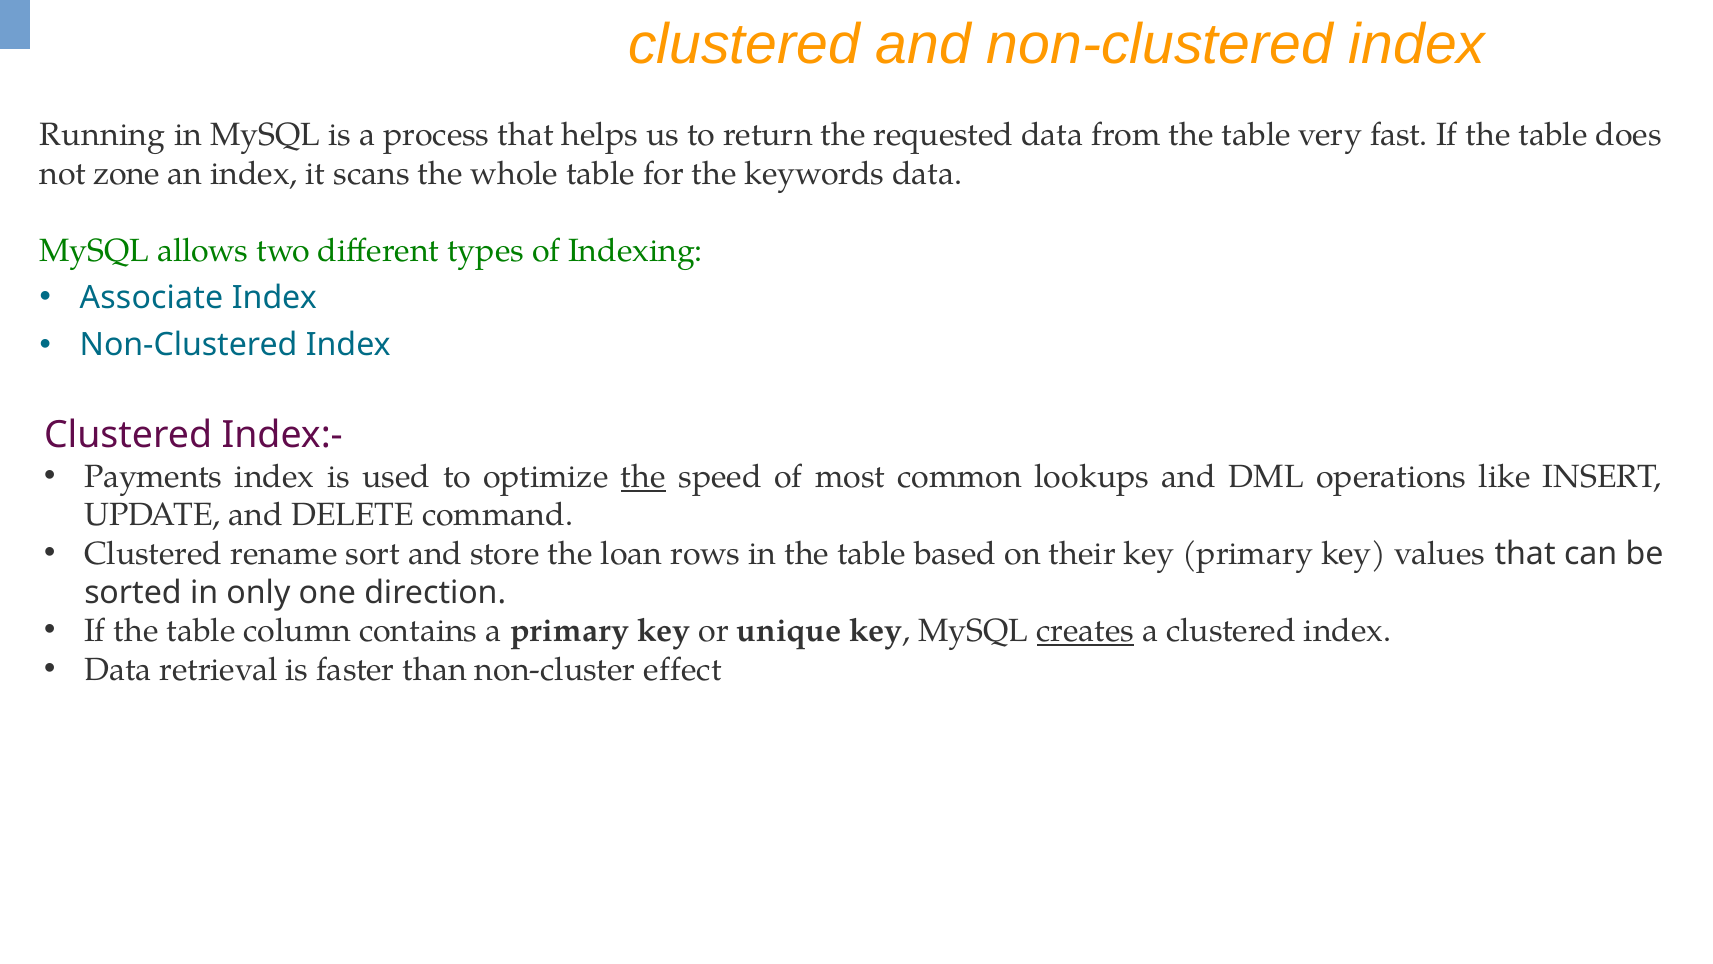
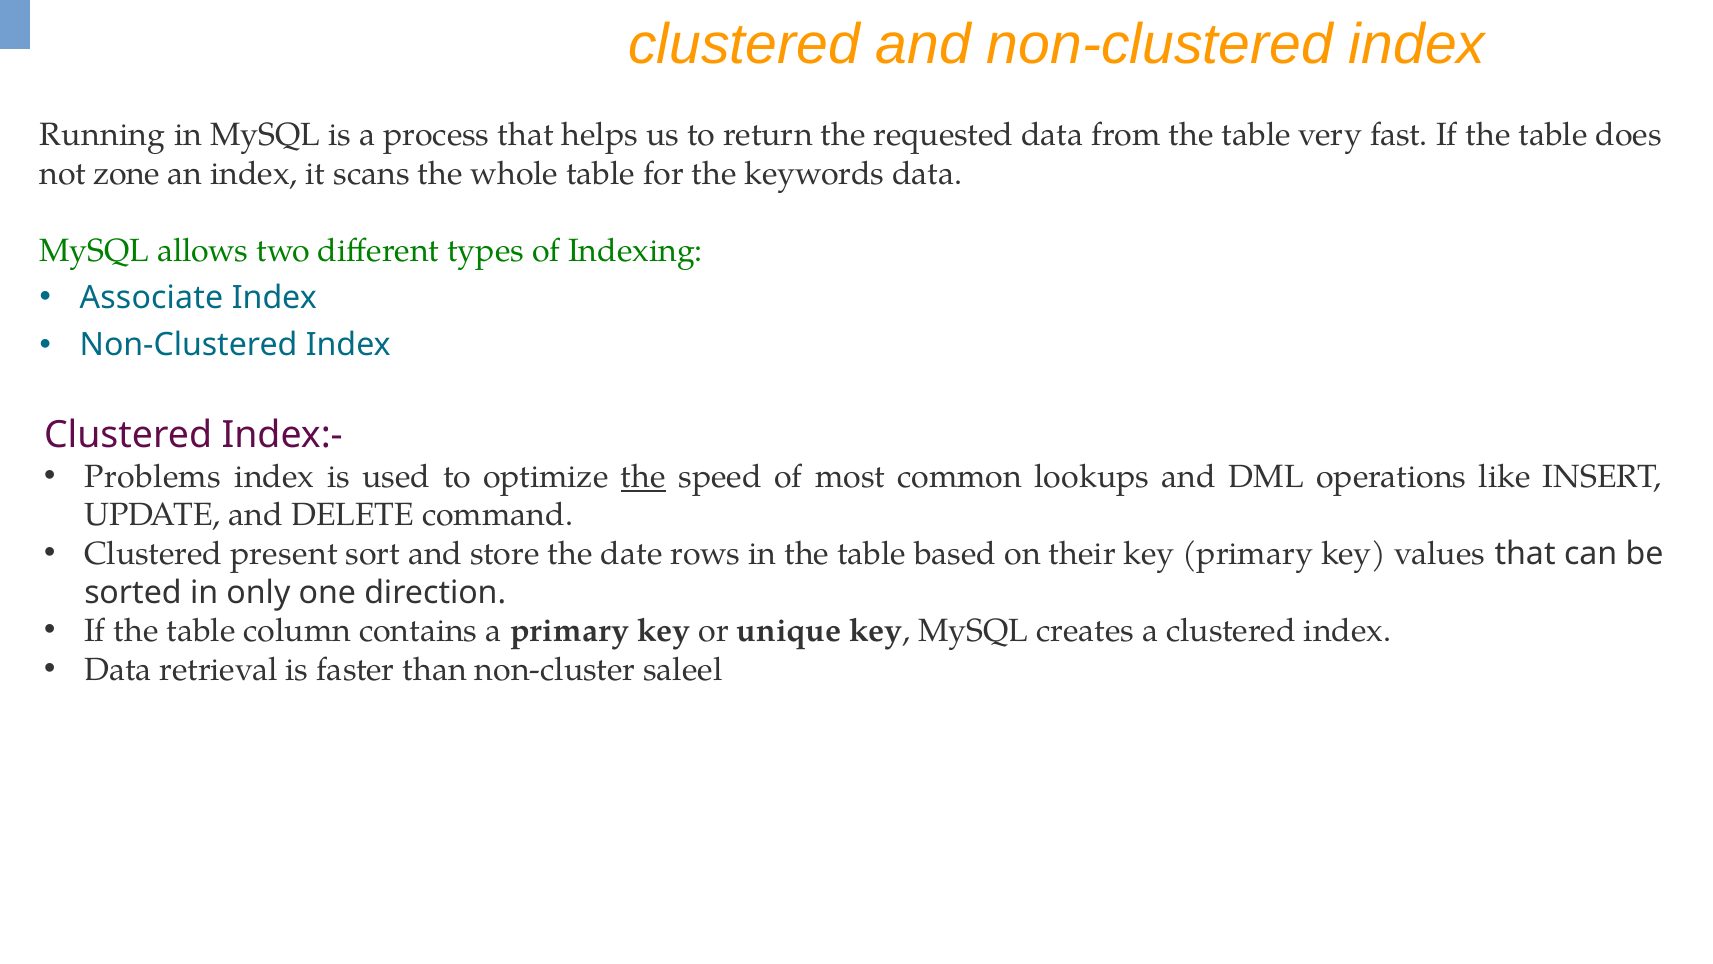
Payments: Payments -> Problems
rename: rename -> present
loan: loan -> date
creates underline: present -> none
effect: effect -> saleel
